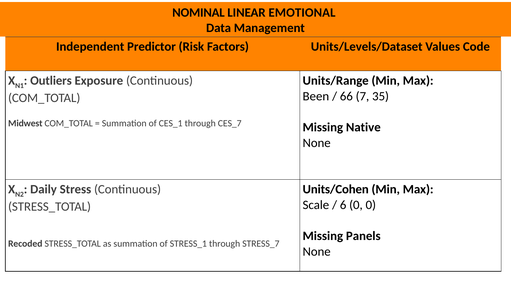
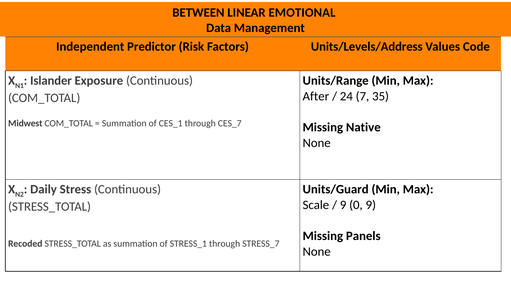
NOMINAL: NOMINAL -> BETWEEN
Units/Levels/Dataset: Units/Levels/Dataset -> Units/Levels/Address
Outliers: Outliers -> Islander
Been: Been -> After
66: 66 -> 24
Units/Cohen: Units/Cohen -> Units/Guard
6 at (343, 205): 6 -> 9
0 0: 0 -> 9
